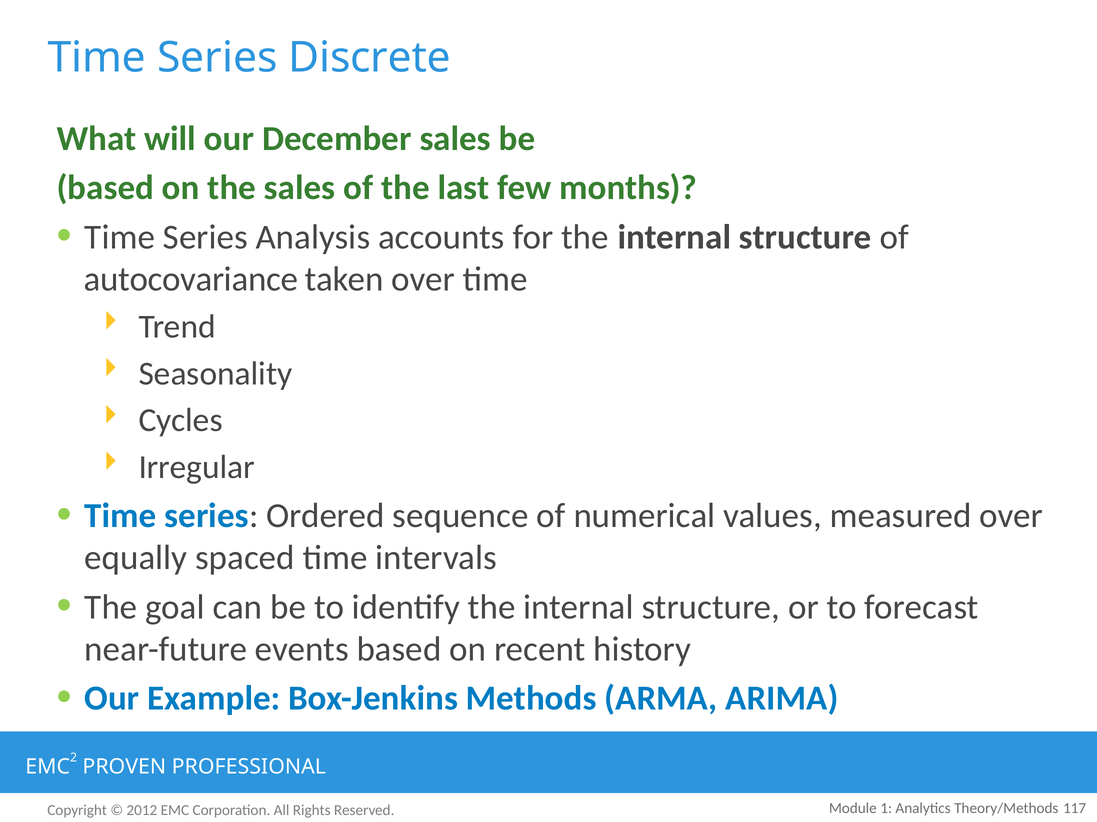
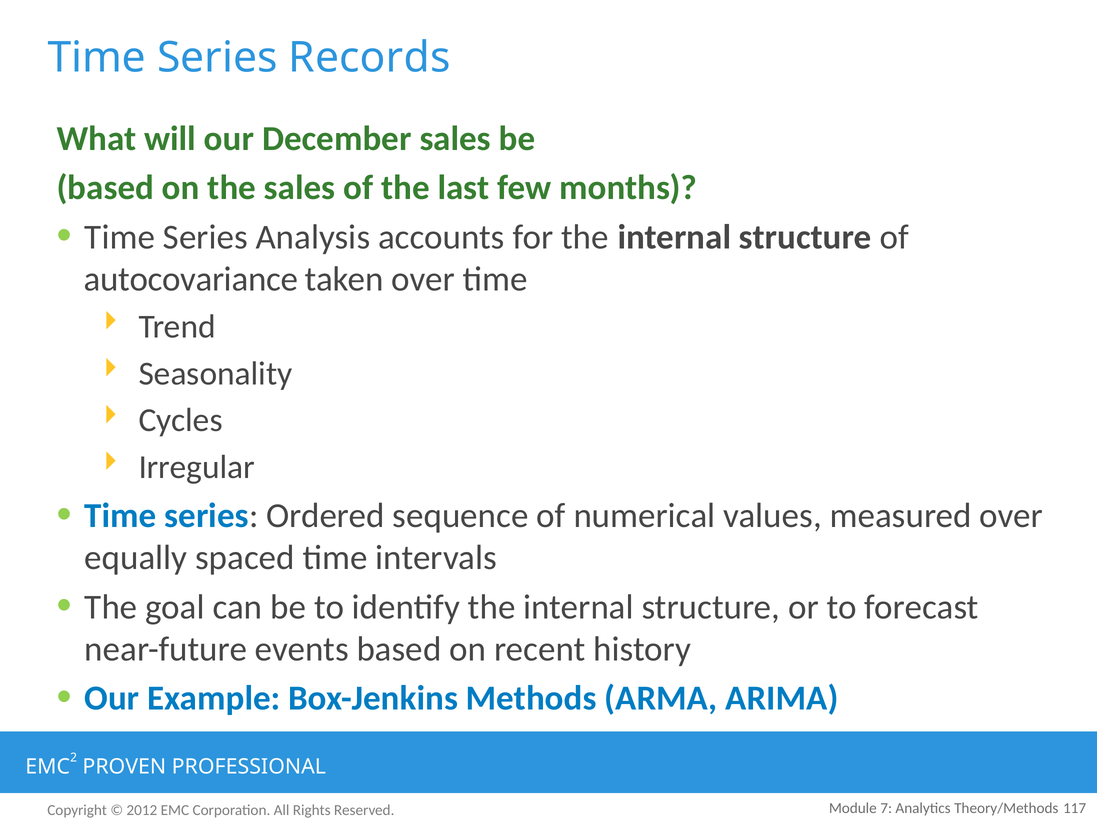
Discrete: Discrete -> Records
1: 1 -> 7
